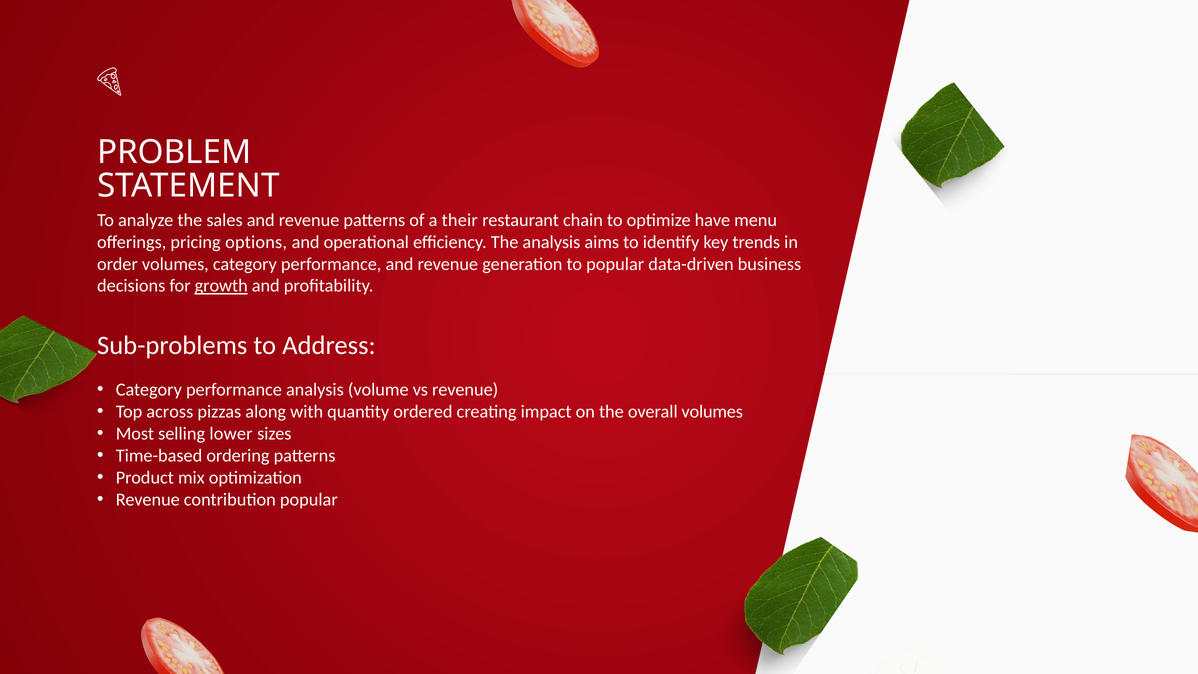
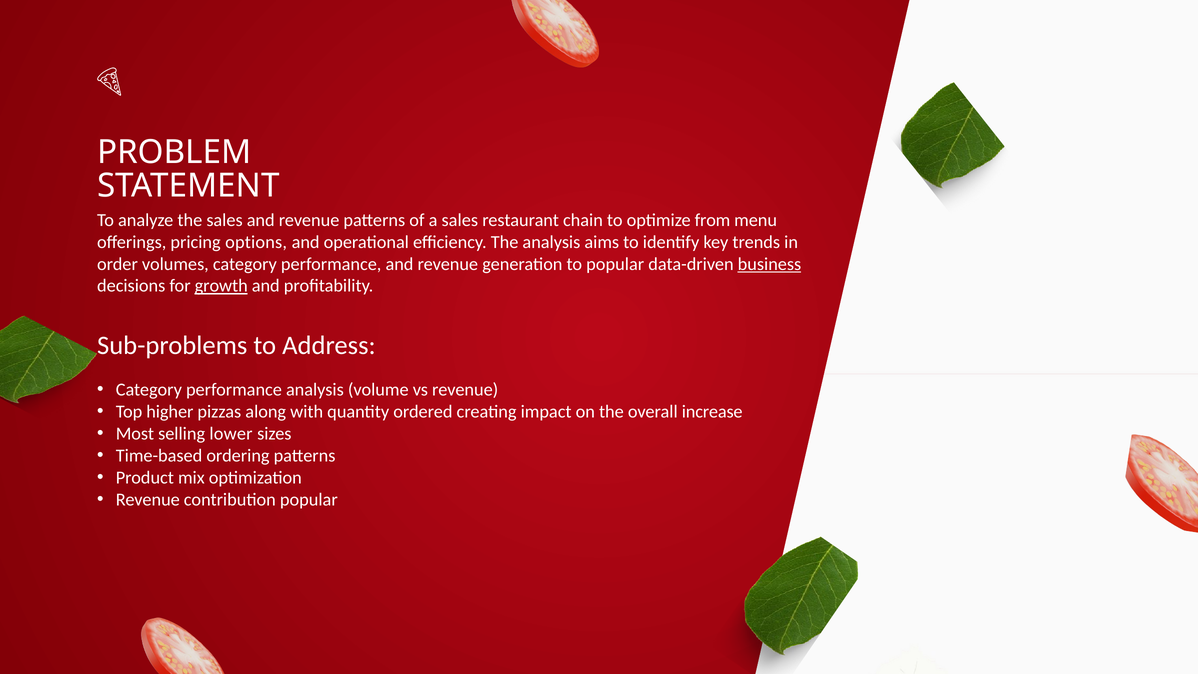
a their: their -> sales
have: have -> from
business underline: none -> present
across: across -> higher
overall volumes: volumes -> increase
